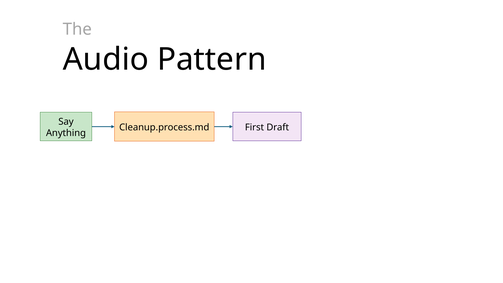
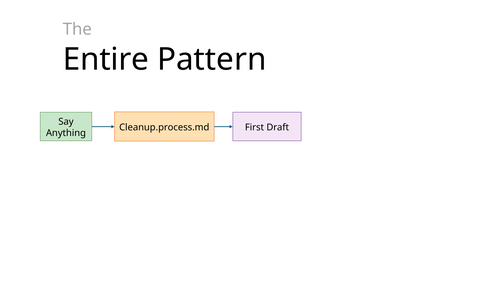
Audio: Audio -> Entire
